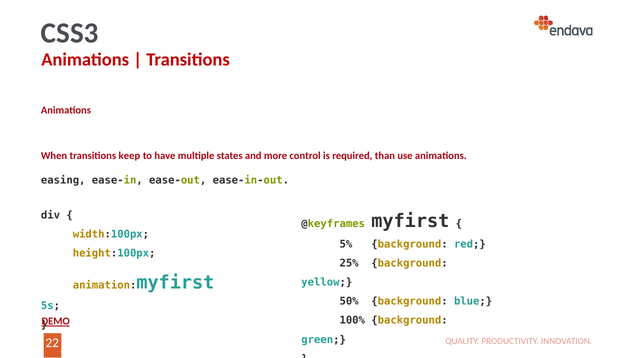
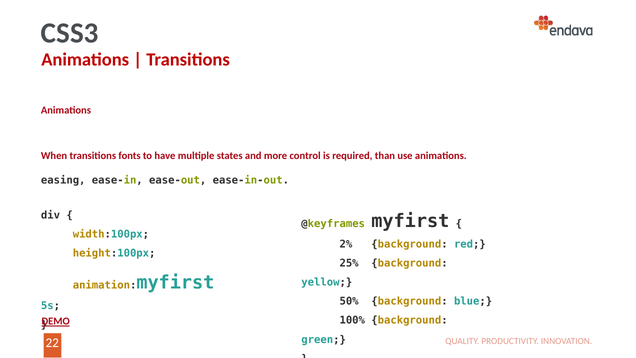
keep: keep -> fonts
5%: 5% -> 2%
